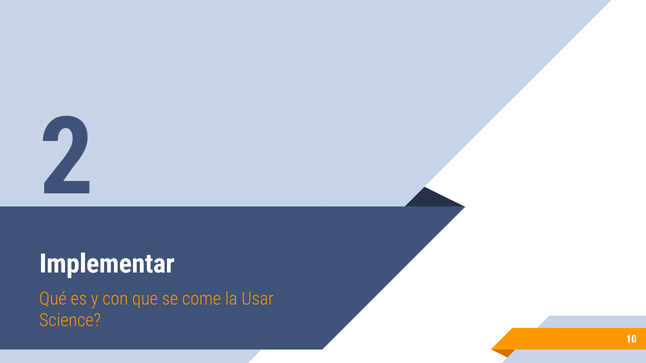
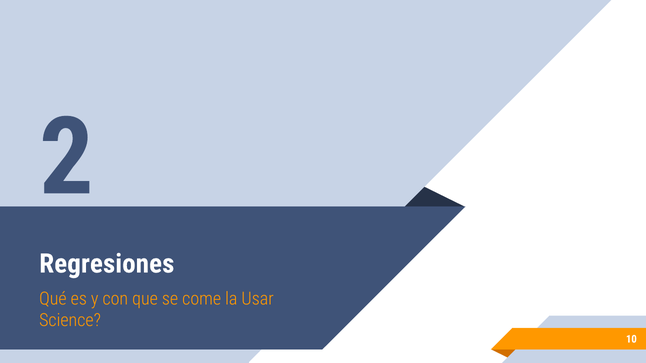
Implementar: Implementar -> Regresiones
